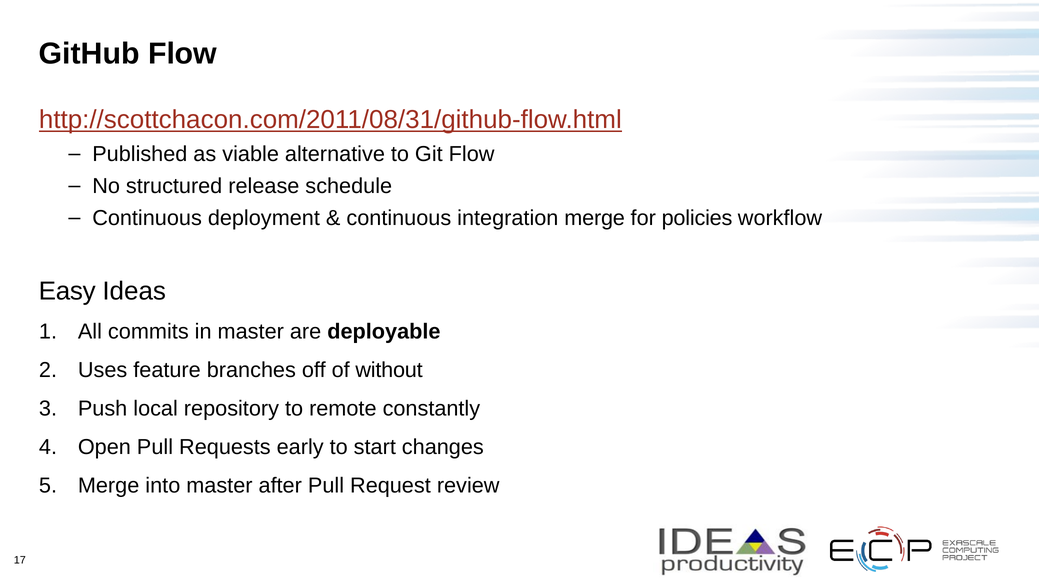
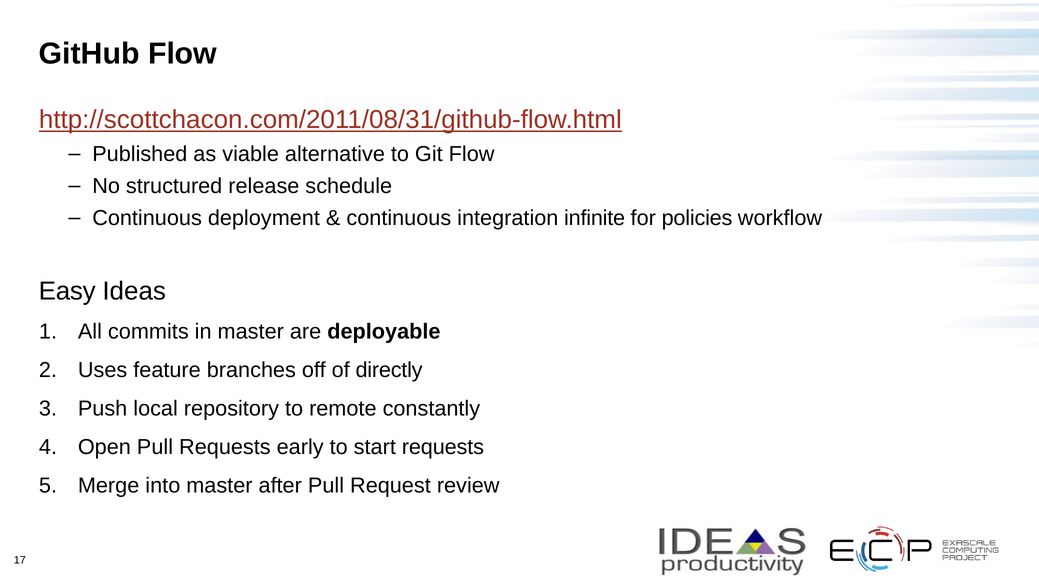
integration merge: merge -> infinite
without: without -> directly
start changes: changes -> requests
